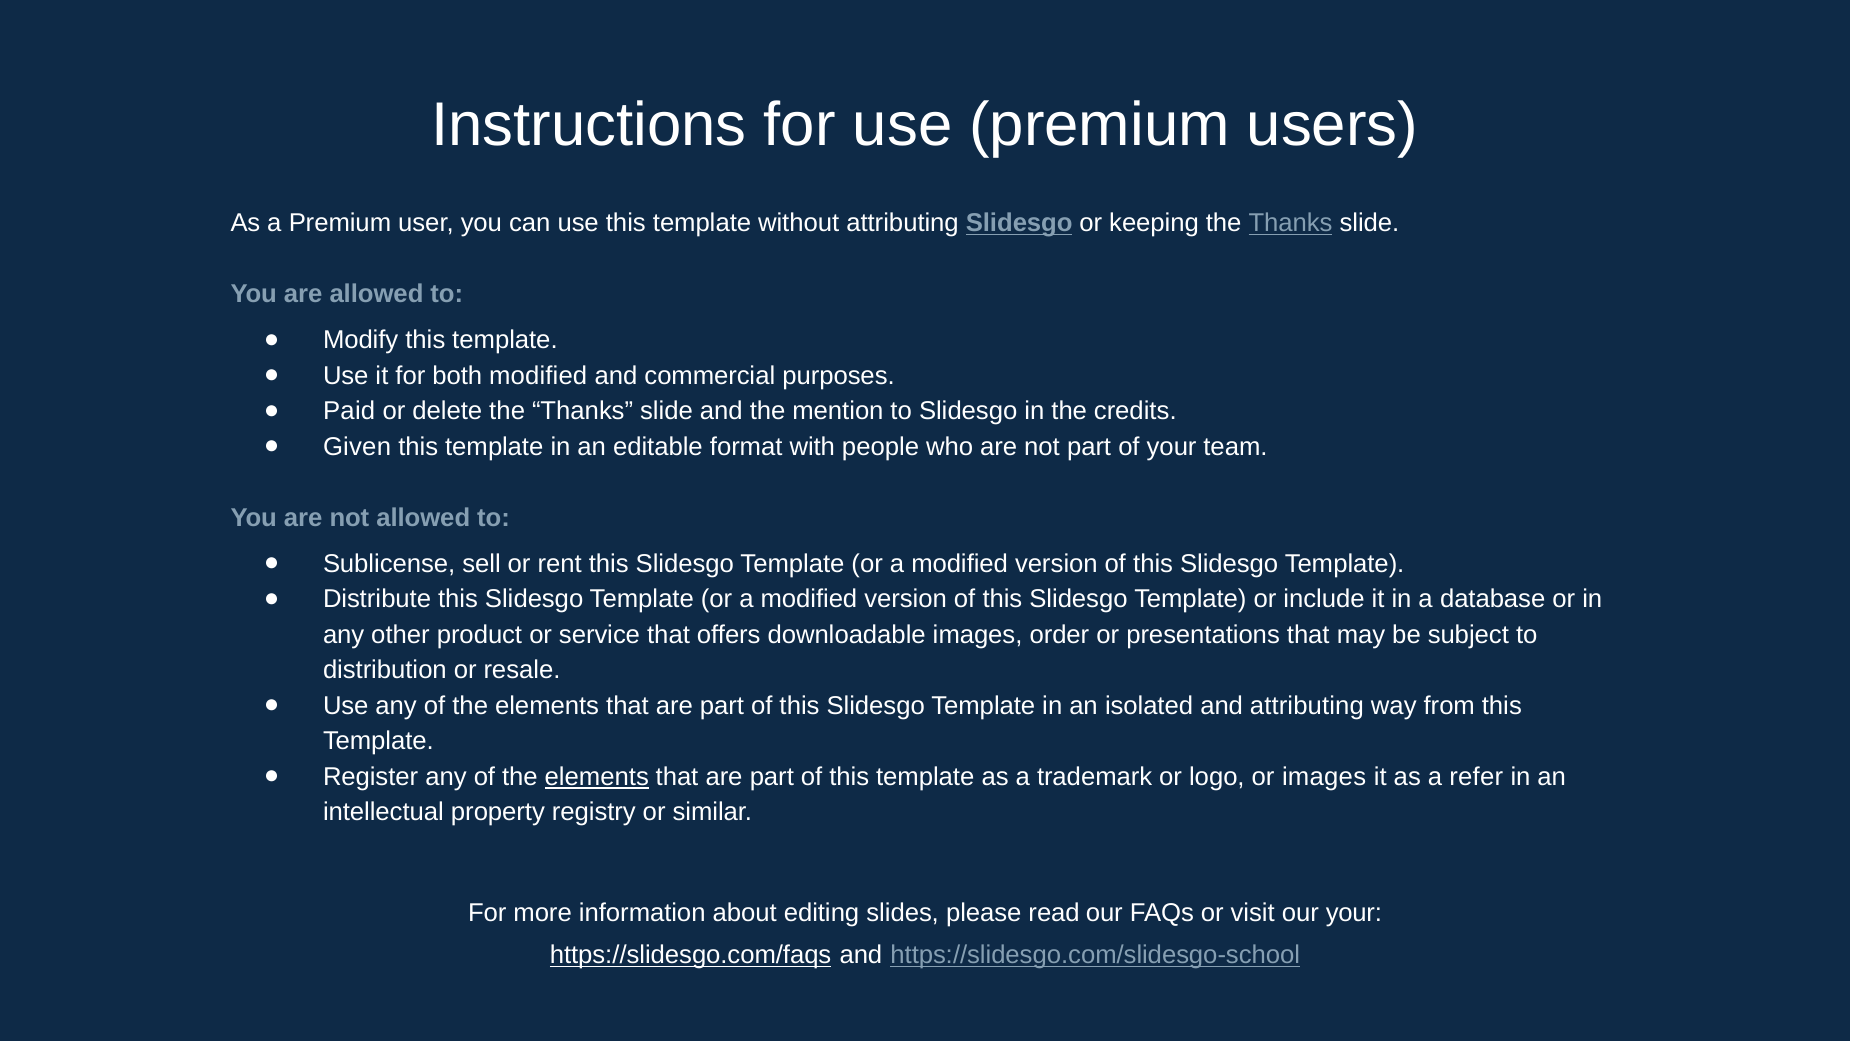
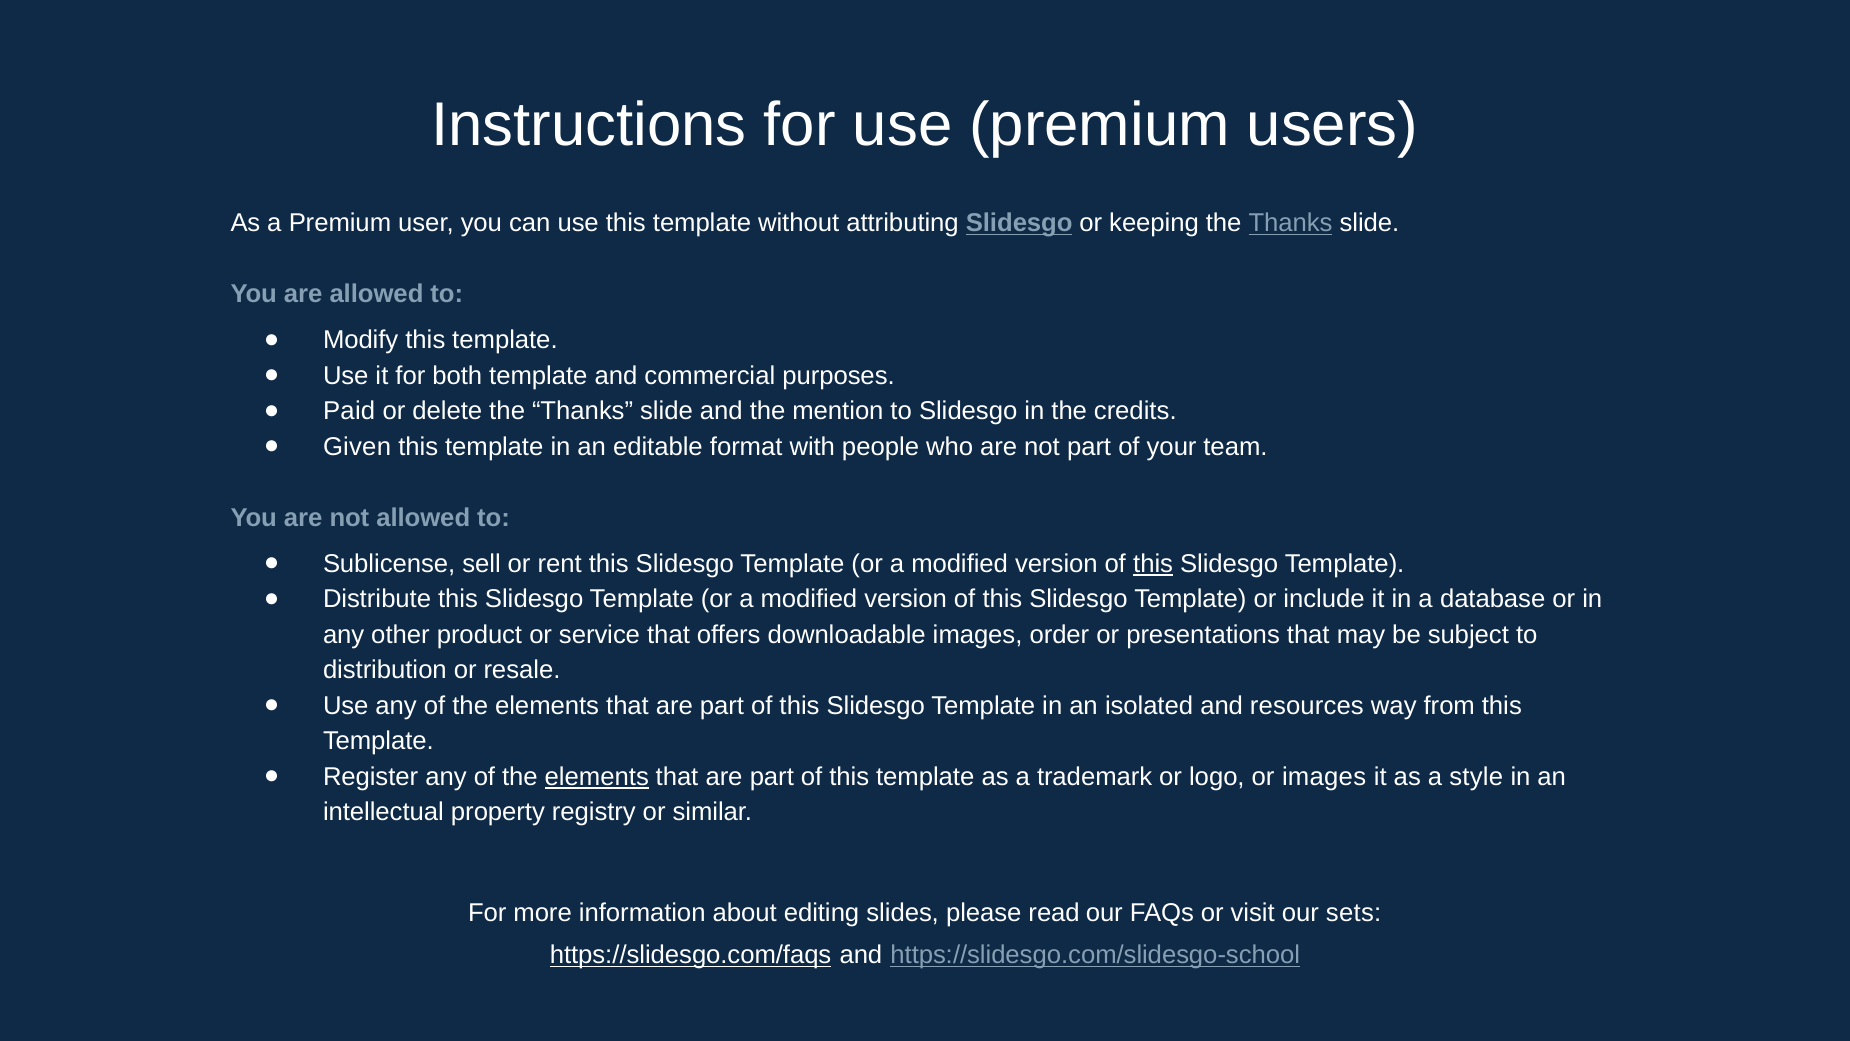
both modified: modified -> template
this at (1153, 564) underline: none -> present
and attributing: attributing -> resources
refer: refer -> style
our your: your -> sets
